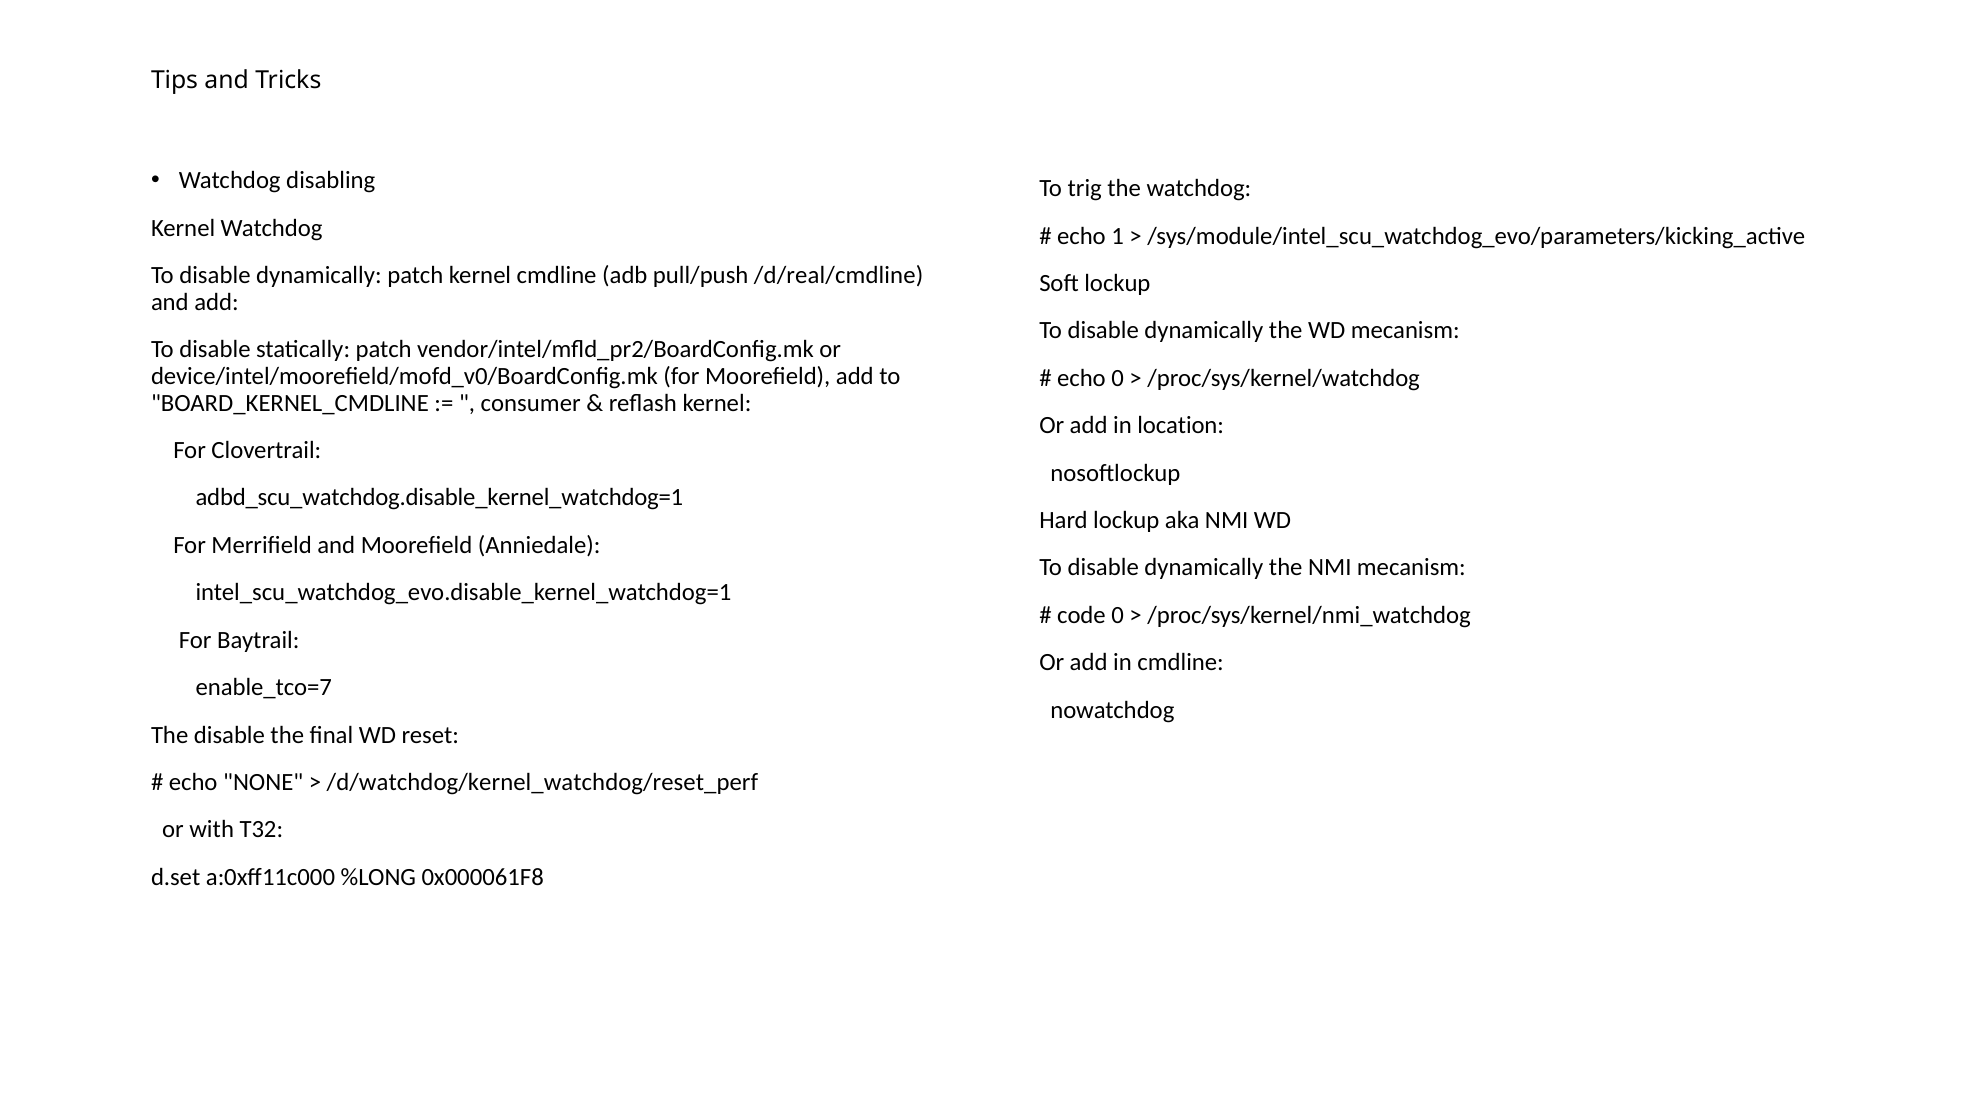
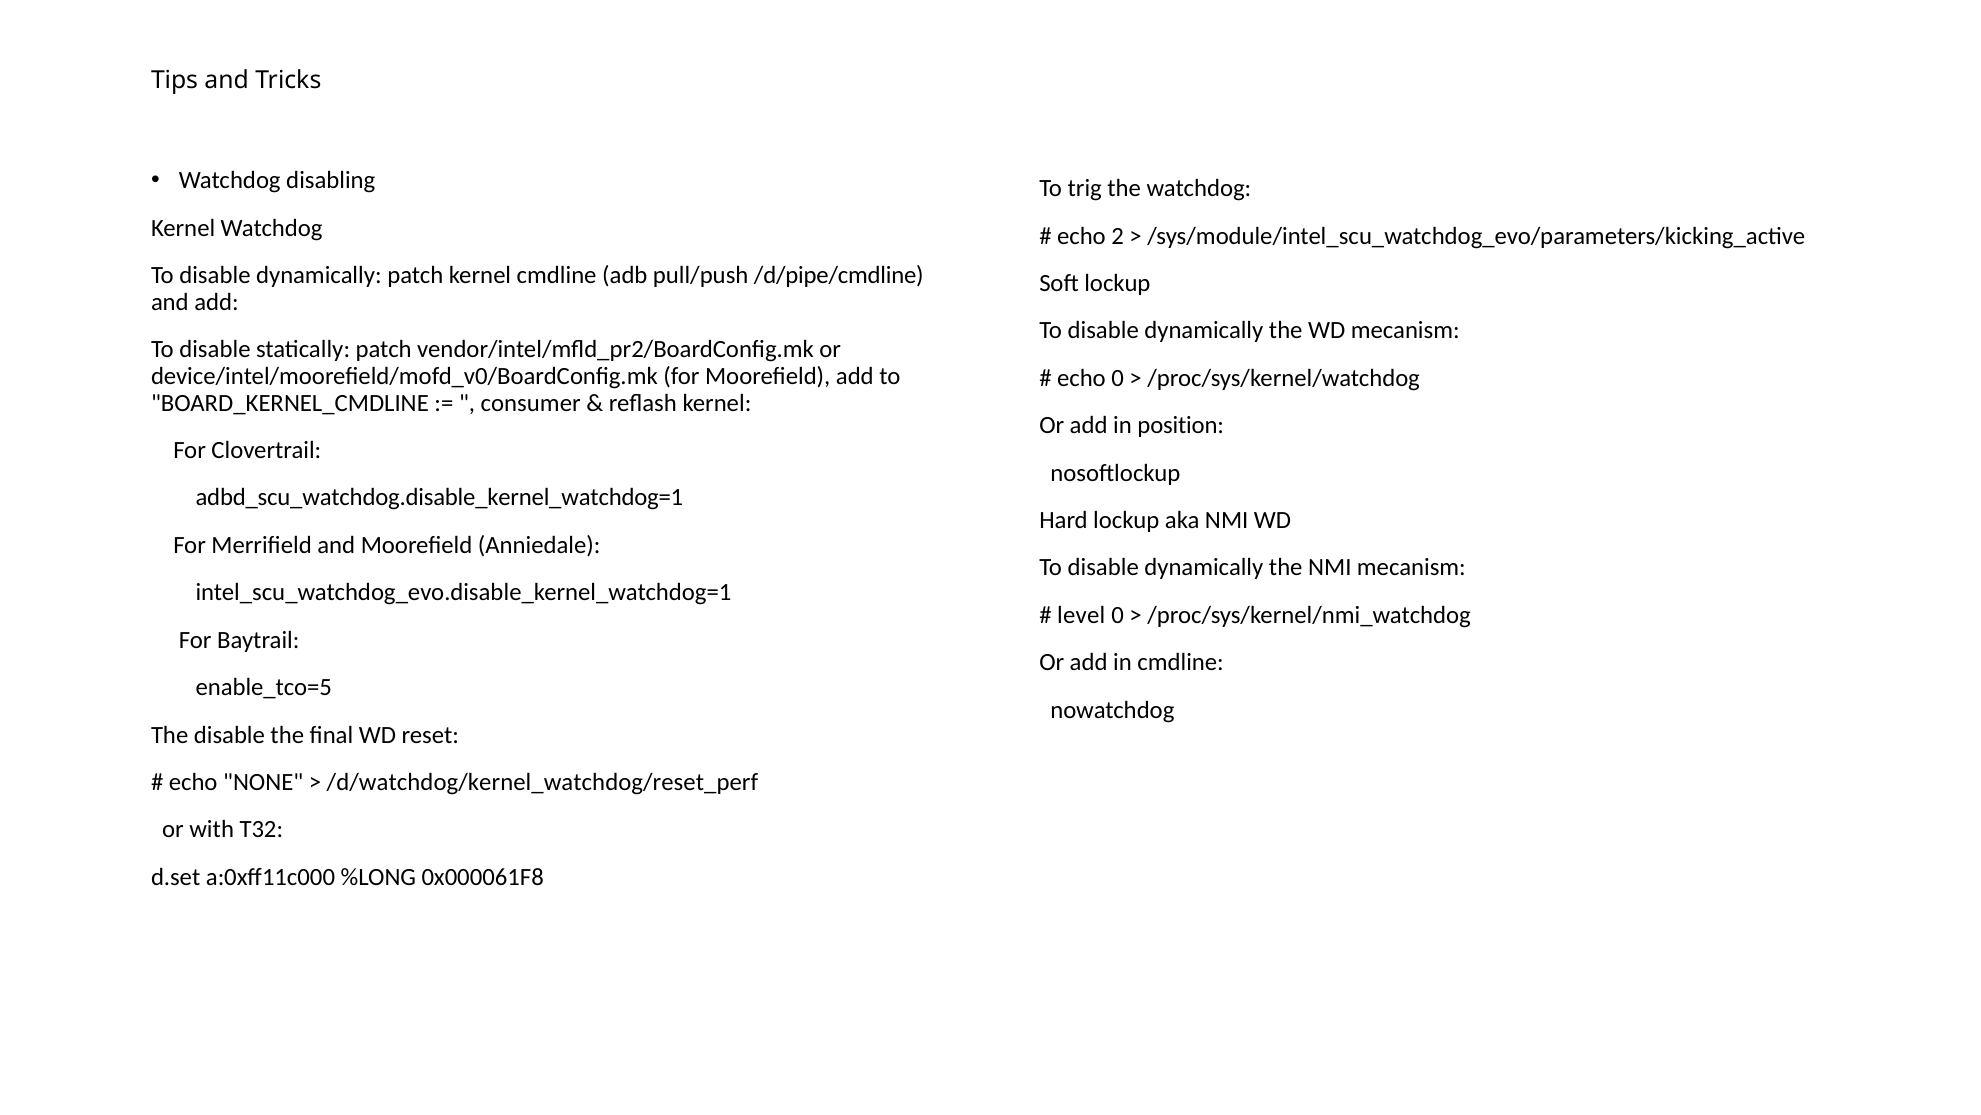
1: 1 -> 2
/d/real/cmdline: /d/real/cmdline -> /d/pipe/cmdline
location: location -> position
code: code -> level
enable_tco=7: enable_tco=7 -> enable_tco=5
